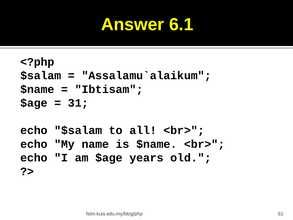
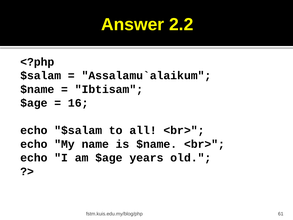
6.1: 6.1 -> 2.2
31: 31 -> 16
